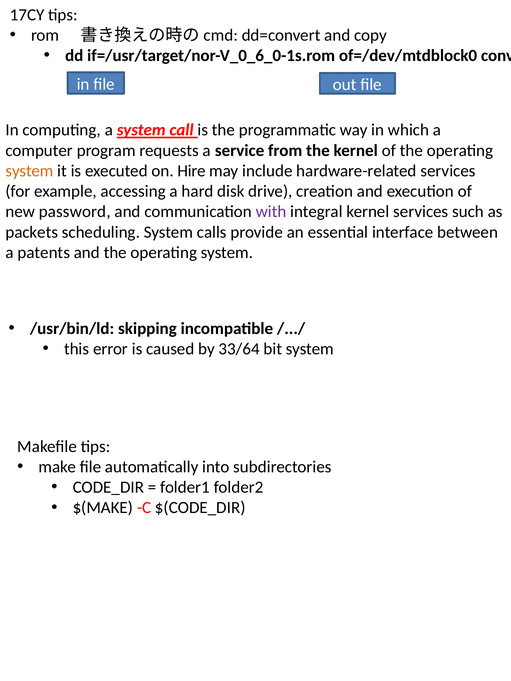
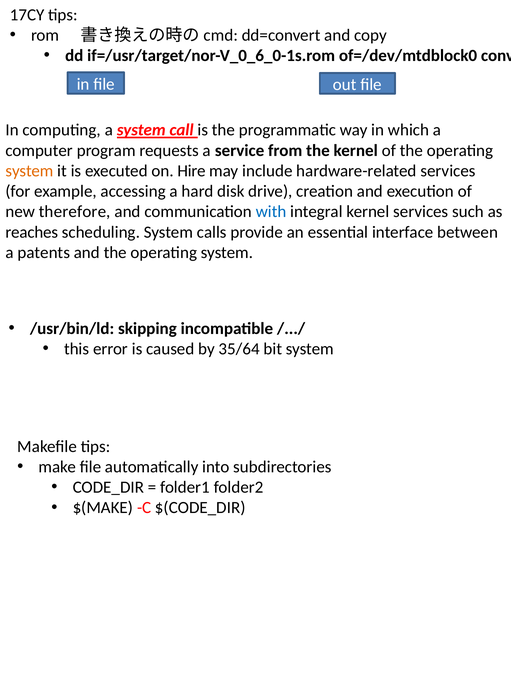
password: password -> therefore
with colour: purple -> blue
packets: packets -> reaches
33/64: 33/64 -> 35/64
